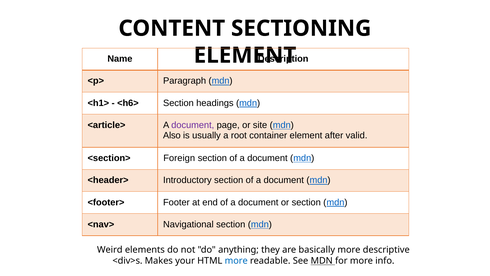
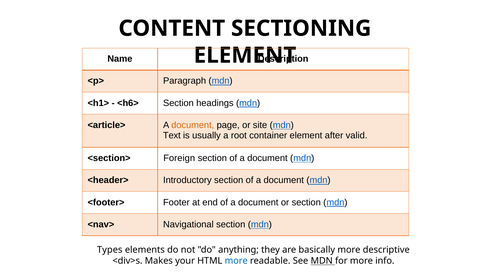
document at (193, 125) colour: purple -> orange
Also: Also -> Text
Weird: Weird -> Types
